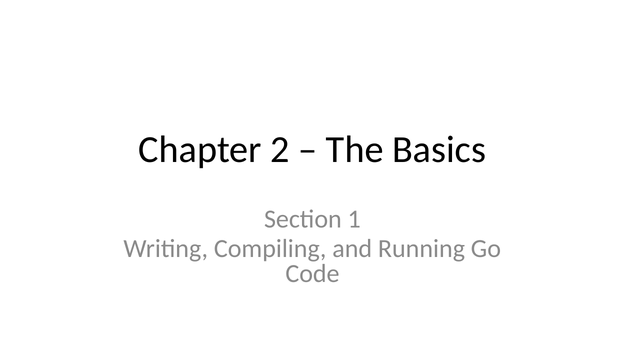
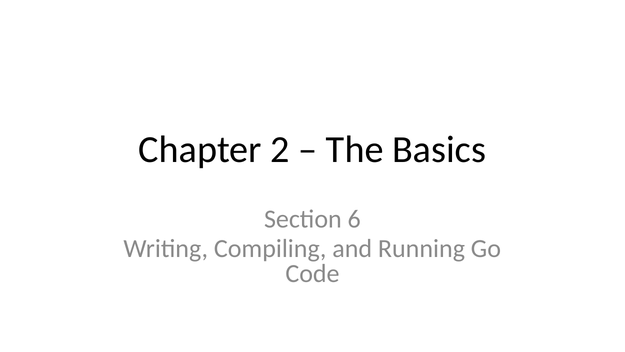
1: 1 -> 6
